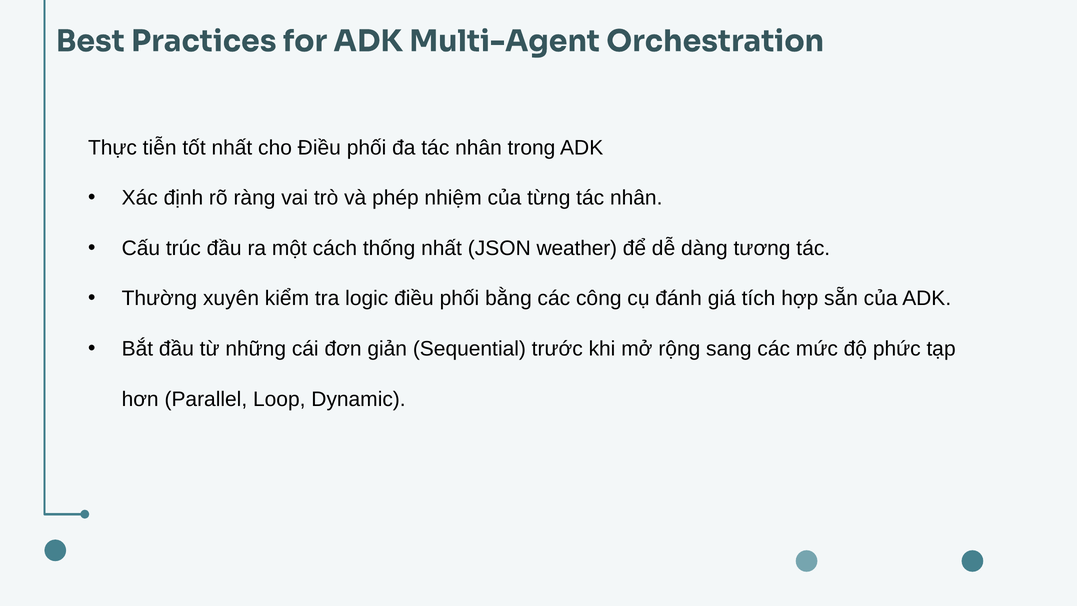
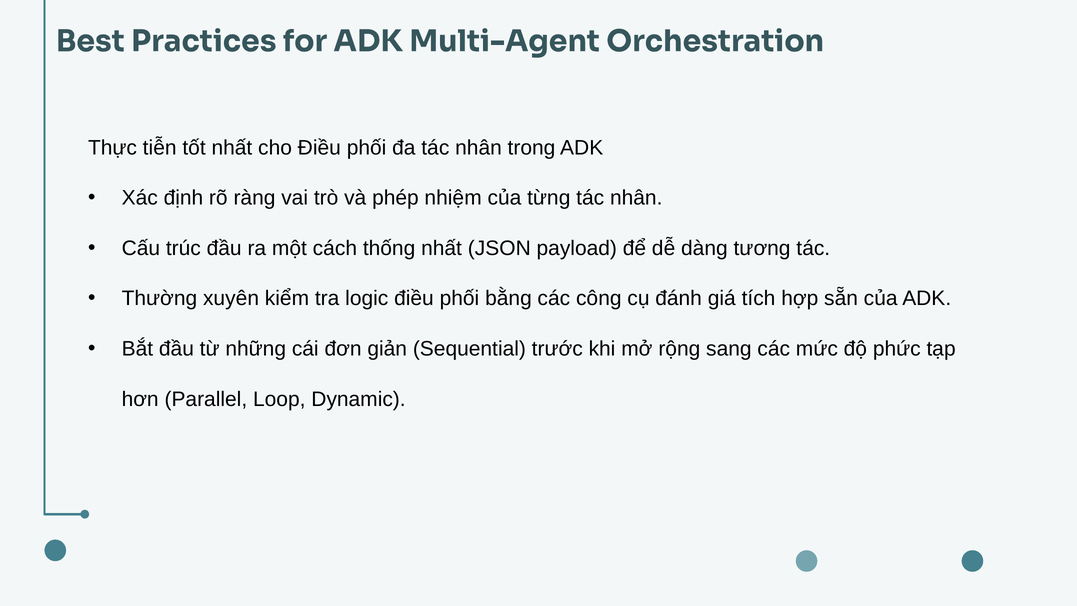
weather: weather -> payload
